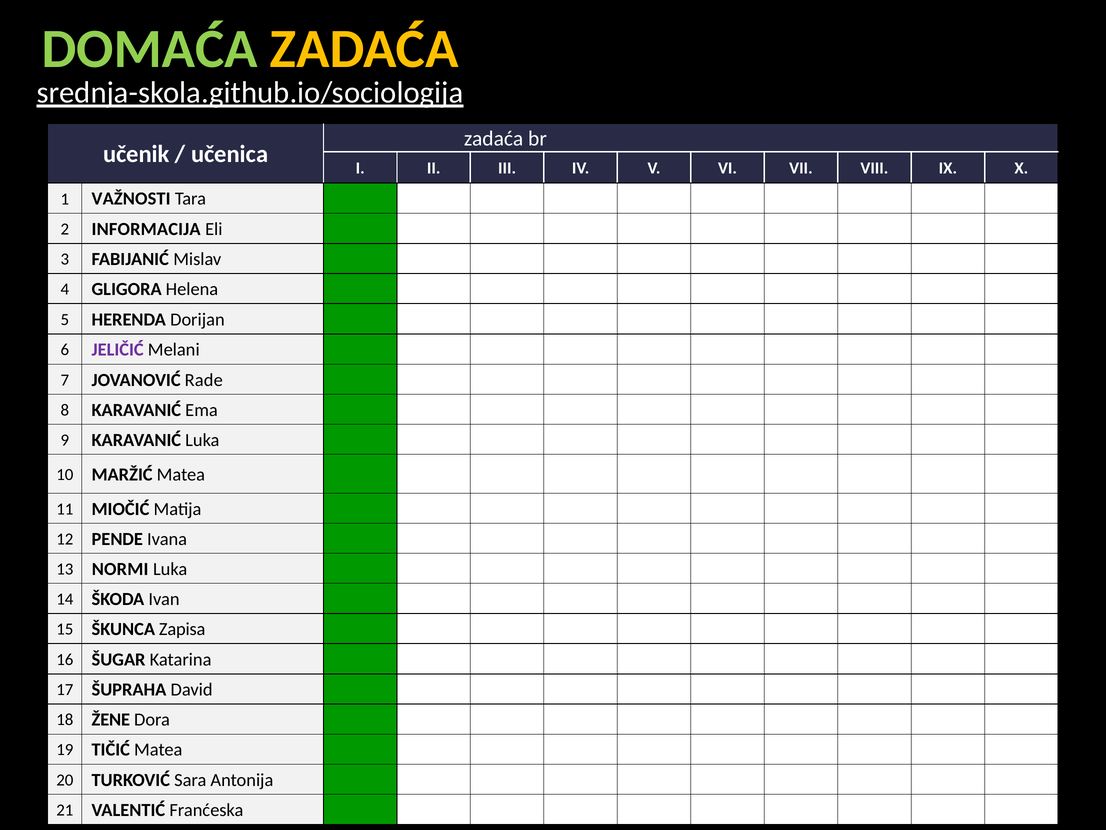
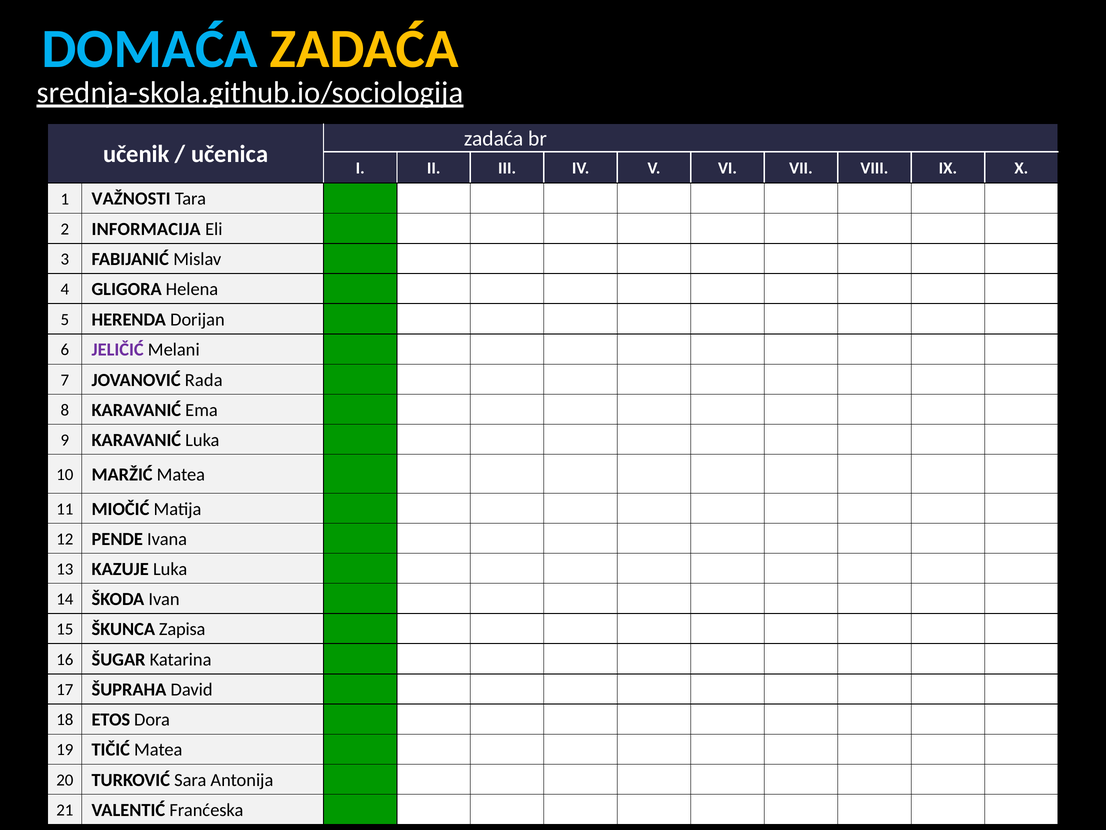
DOMAĆA colour: light green -> light blue
Rade: Rade -> Rada
NORMI: NORMI -> KAZUJE
ŽENE: ŽENE -> ETOS
